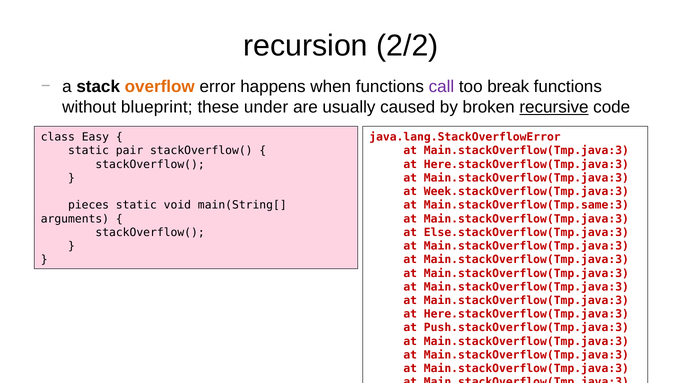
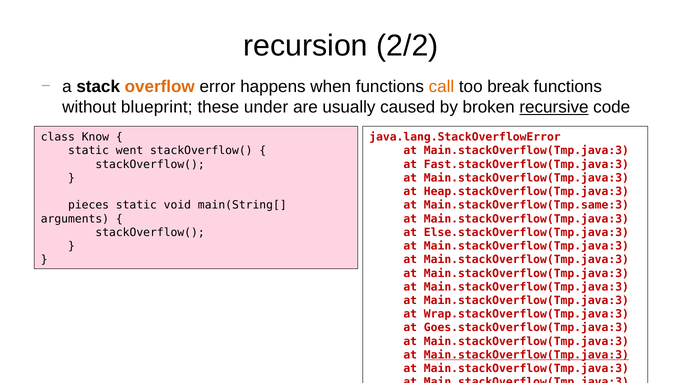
call colour: purple -> orange
Easy: Easy -> Know
pair: pair -> went
Here.stackOverflow(Tmp.java:3 at (526, 165): Here.stackOverflow(Tmp.java:3 -> Fast.stackOverflow(Tmp.java:3
Week.stackOverflow(Tmp.java:3: Week.stackOverflow(Tmp.java:3 -> Heap.stackOverflow(Tmp.java:3
Here.stackOverflow(Tmp.java:3 at (526, 315): Here.stackOverflow(Tmp.java:3 -> Wrap.stackOverflow(Tmp.java:3
Push.stackOverflow(Tmp.java:3: Push.stackOverflow(Tmp.java:3 -> Goes.stackOverflow(Tmp.java:3
Main.stackOverflow(Tmp.java:3 at (526, 356) underline: none -> present
